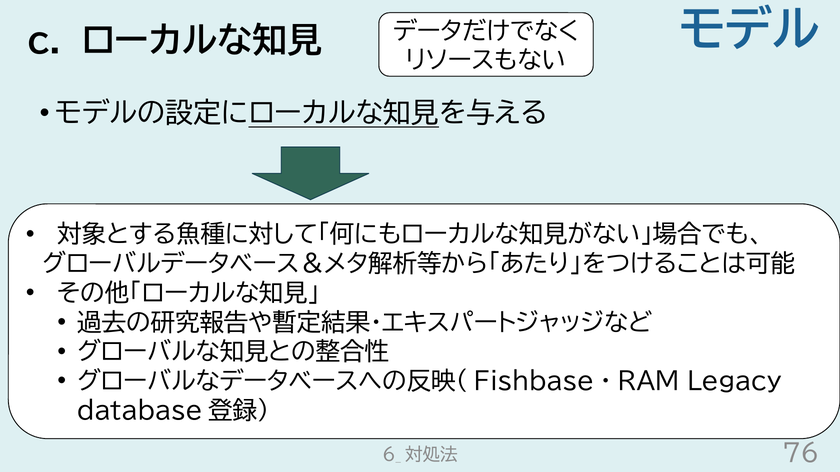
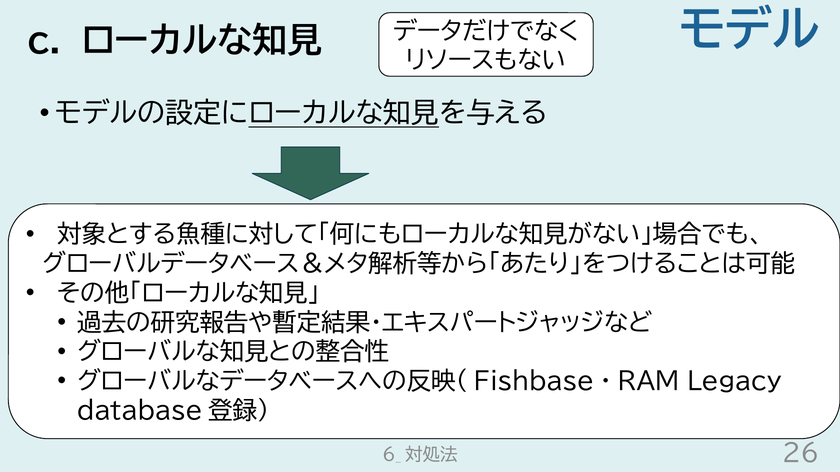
76: 76 -> 26
